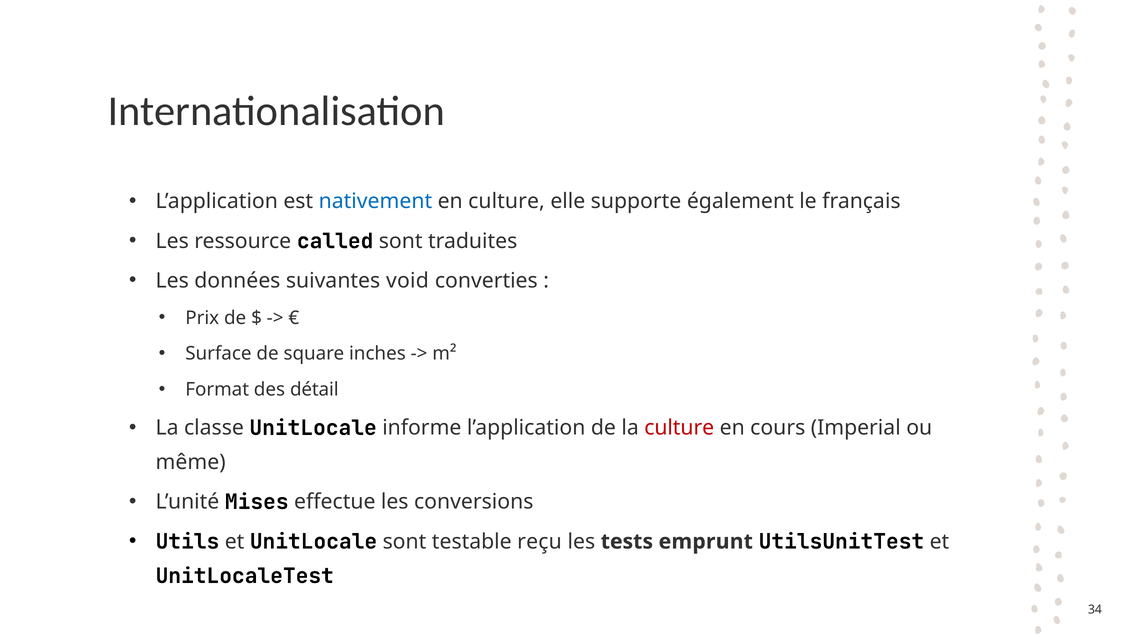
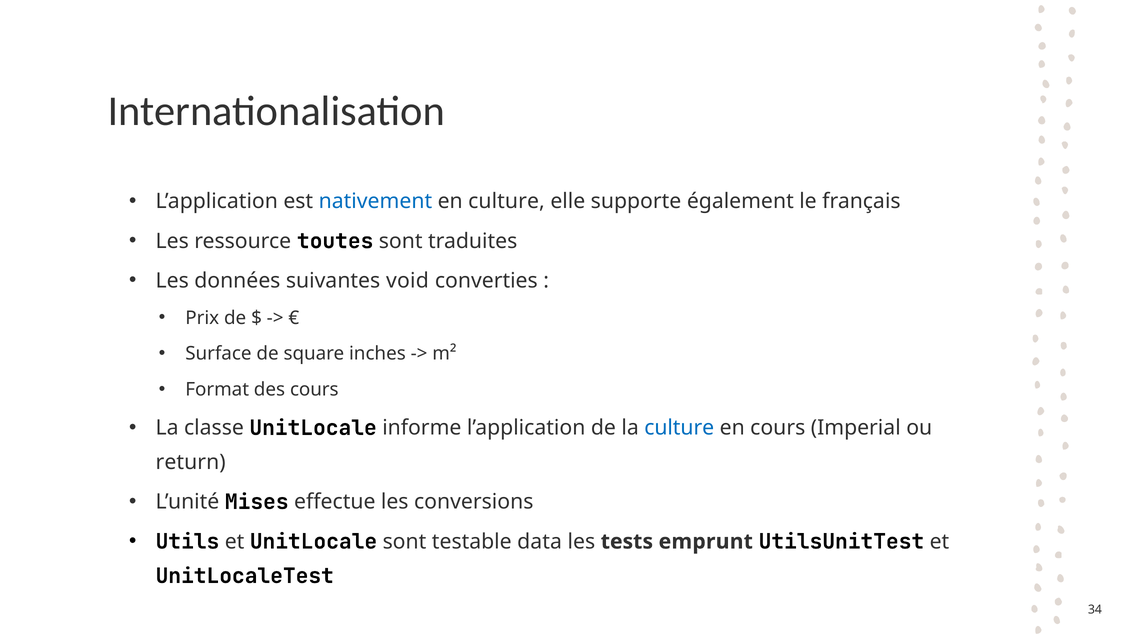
called: called -> toutes
des détail: détail -> cours
culture at (679, 428) colour: red -> blue
même: même -> return
reçu: reçu -> data
